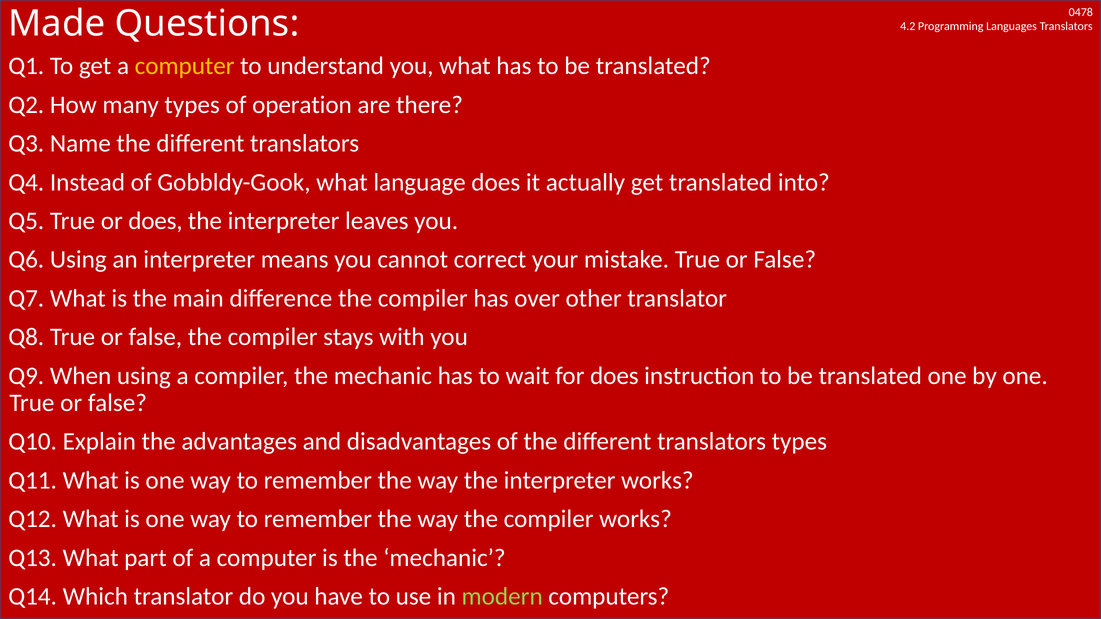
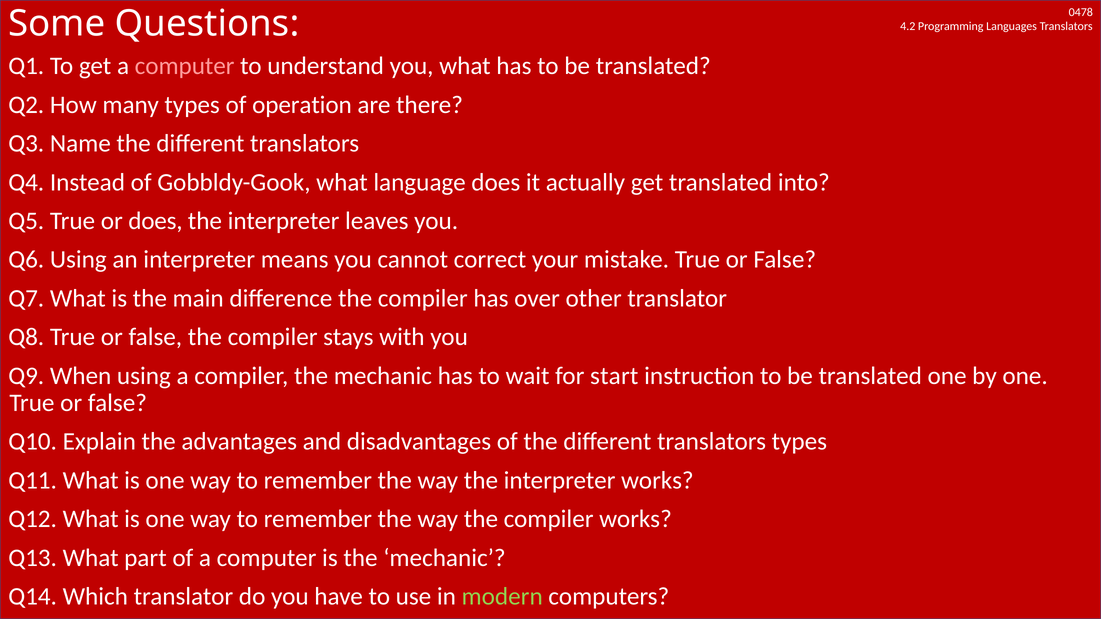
Made: Made -> Some
computer at (185, 66) colour: yellow -> pink
for does: does -> start
